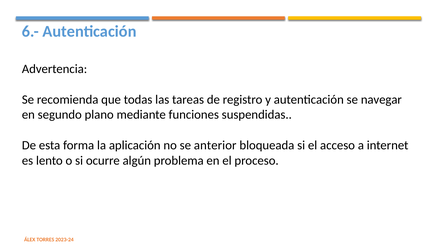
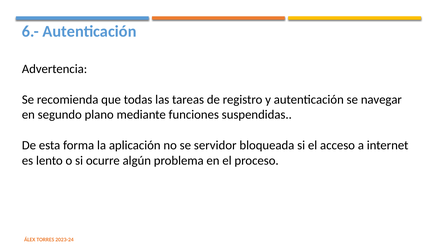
anterior: anterior -> servidor
